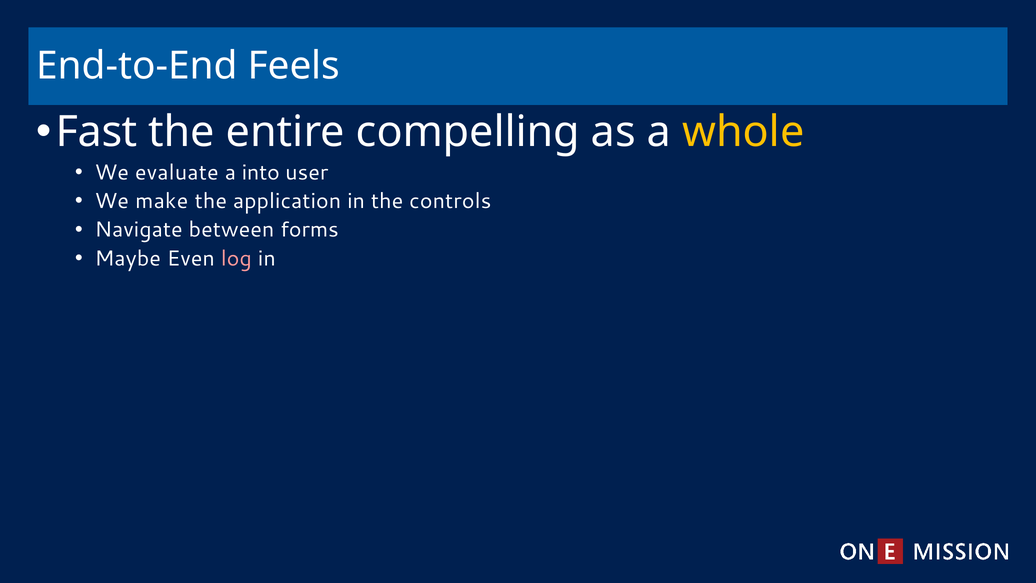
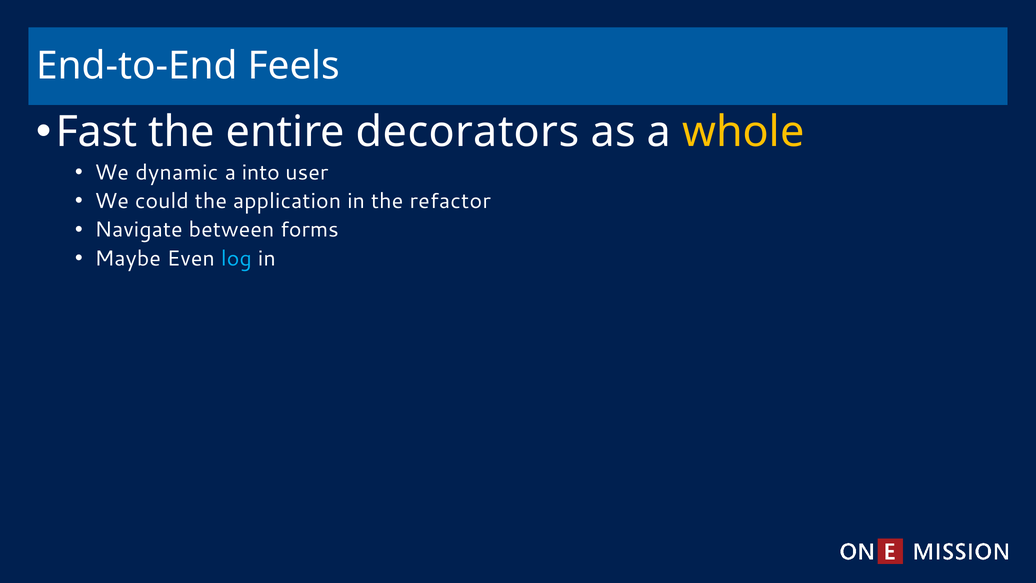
compelling: compelling -> decorators
evaluate: evaluate -> dynamic
make: make -> could
controls: controls -> refactor
log colour: pink -> light blue
